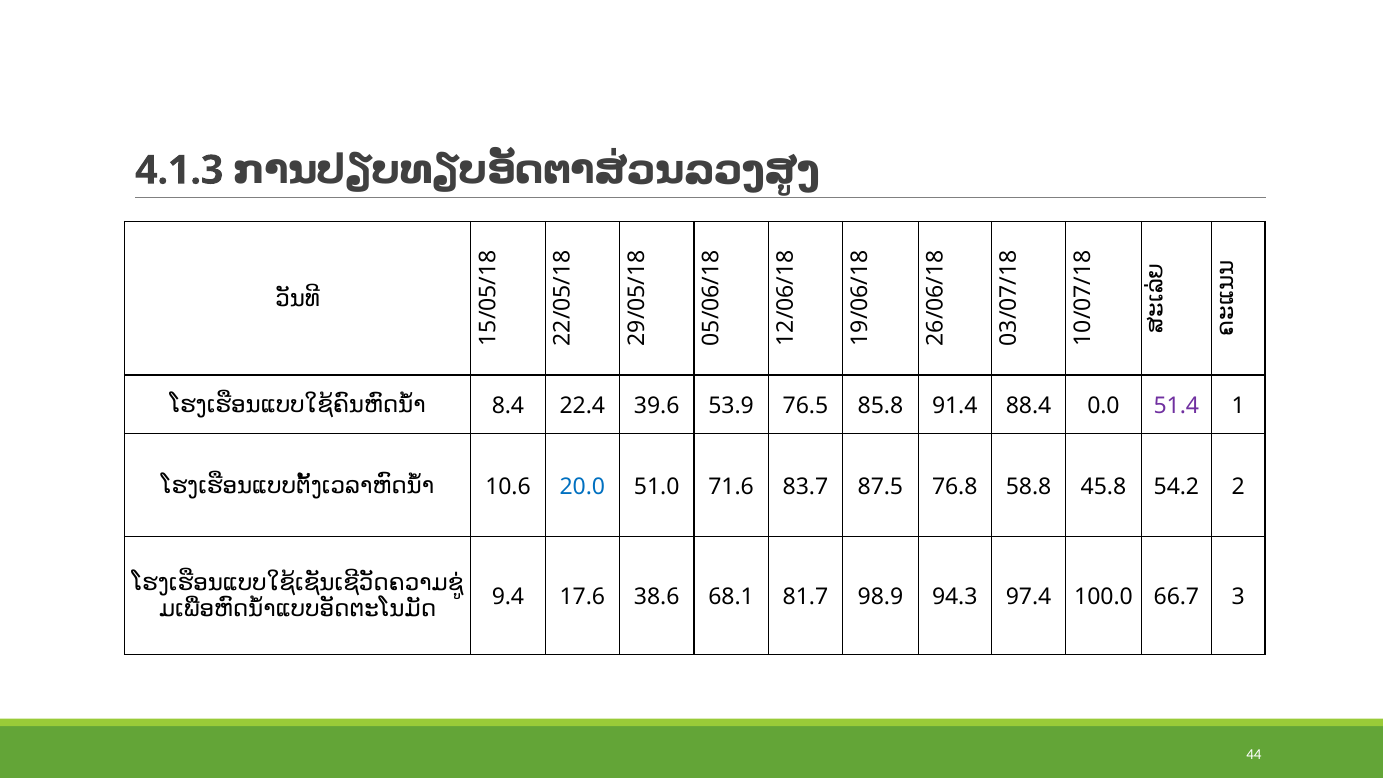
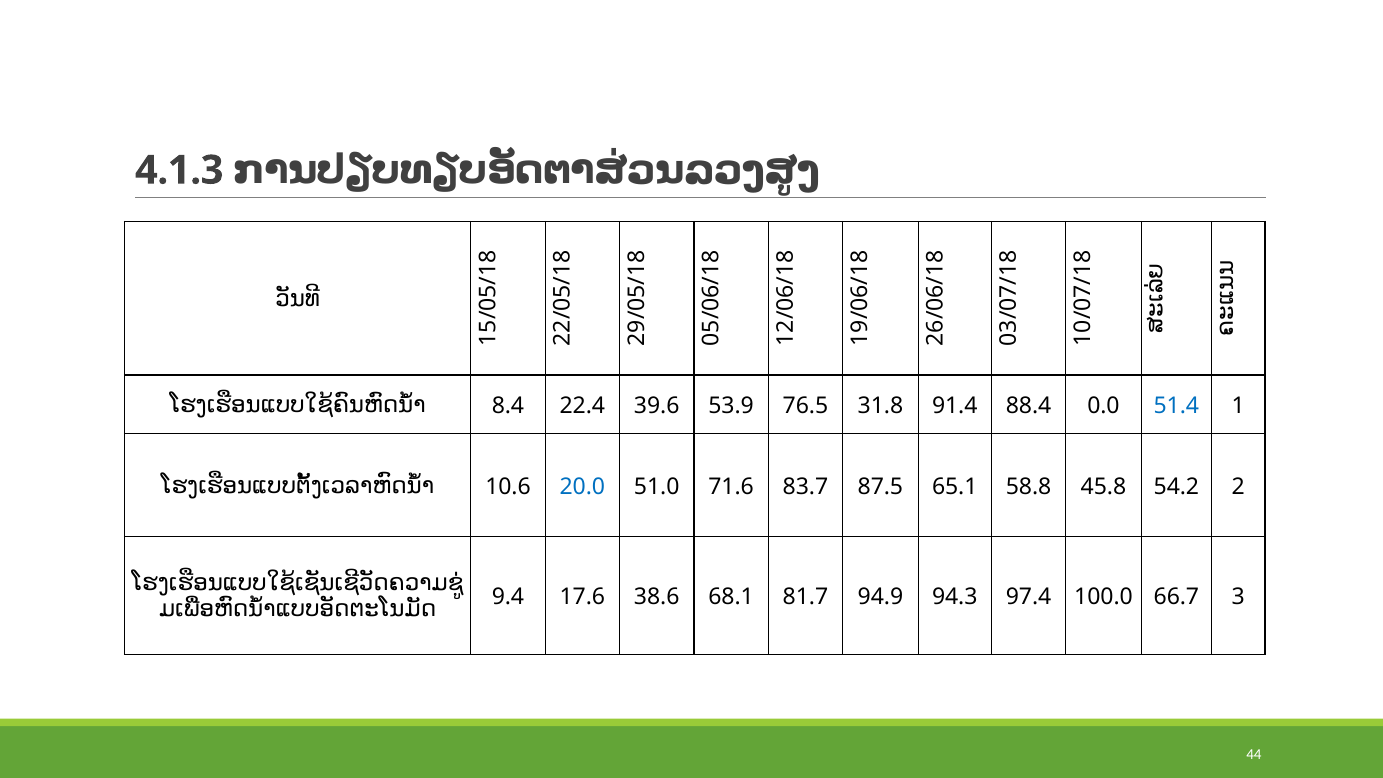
85.8: 85.8 -> 31.8
51.4 colour: purple -> blue
76.8: 76.8 -> 65.1
98.9: 98.9 -> 94.9
